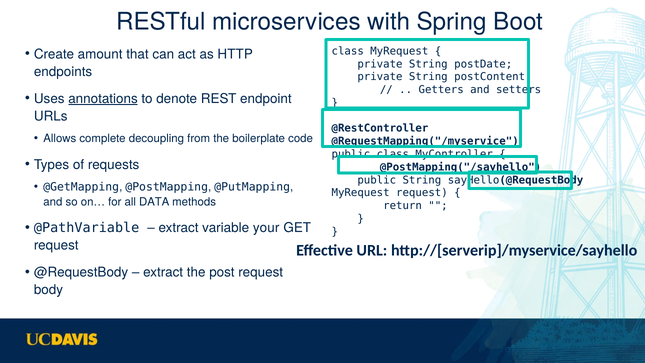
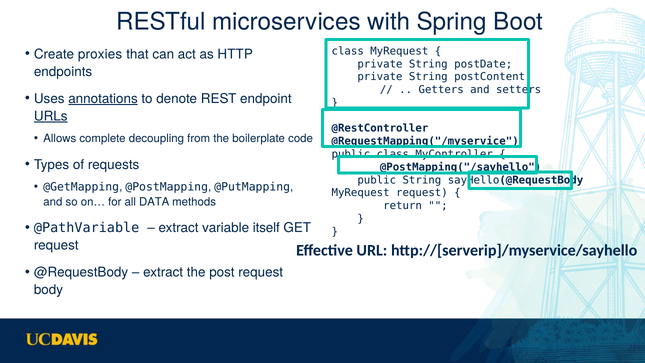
amount: amount -> proxies
URLs underline: none -> present
your: your -> itself
